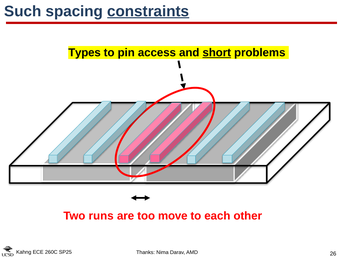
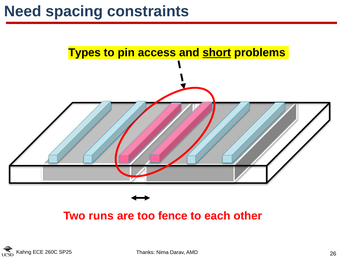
Such: Such -> Need
constraints underline: present -> none
move: move -> fence
